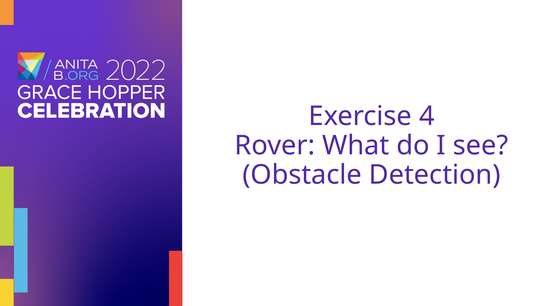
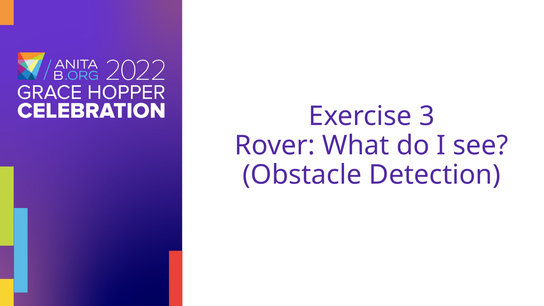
4: 4 -> 3
